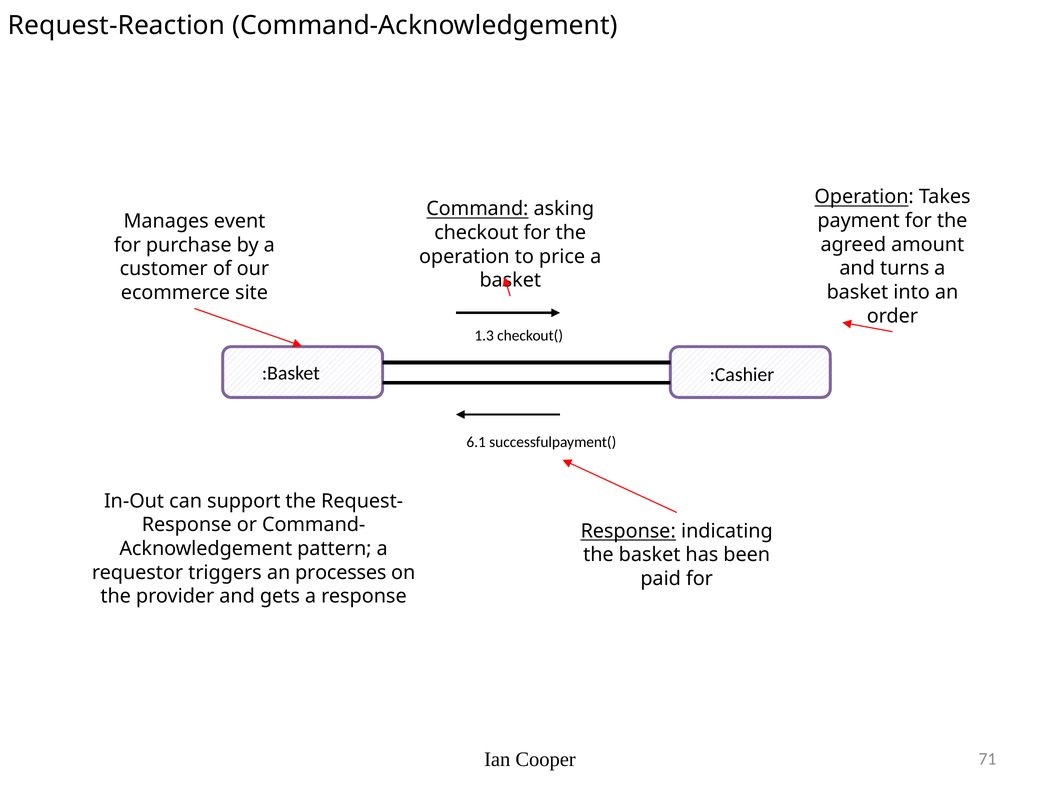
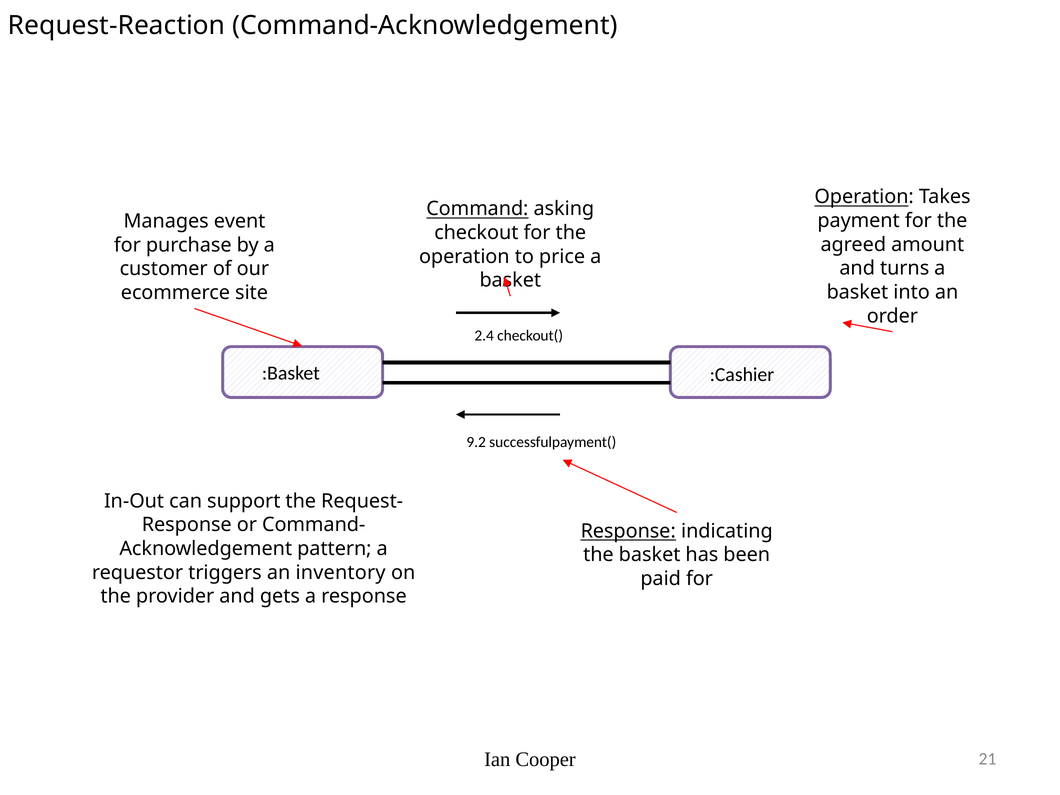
1.3: 1.3 -> 2.4
6.1: 6.1 -> 9.2
processes: processes -> inventory
71: 71 -> 21
